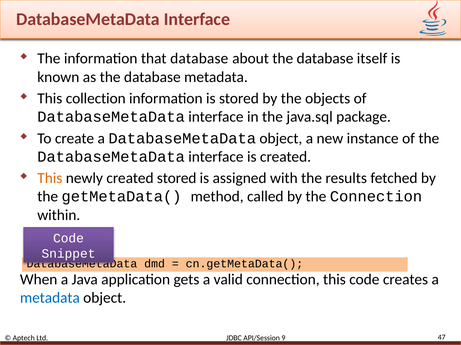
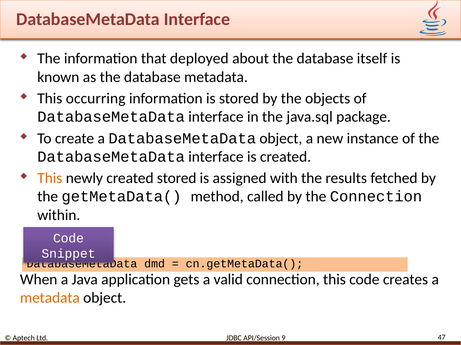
that database: database -> deployed
collection: collection -> occurring
metadata at (50, 298) colour: blue -> orange
